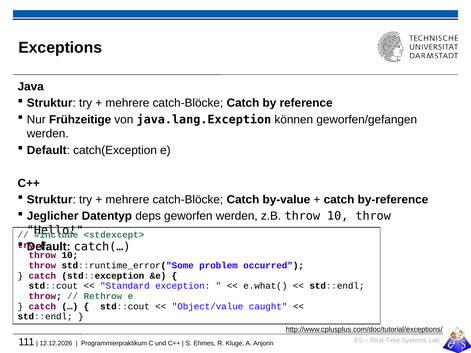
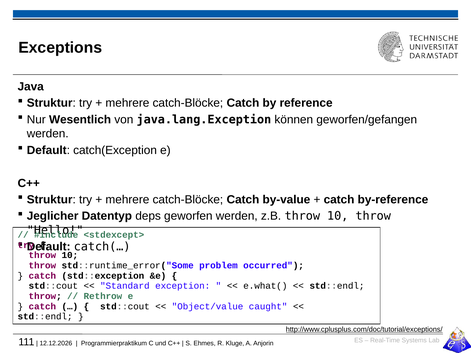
Frühzeitige: Frühzeitige -> Wesentlich
